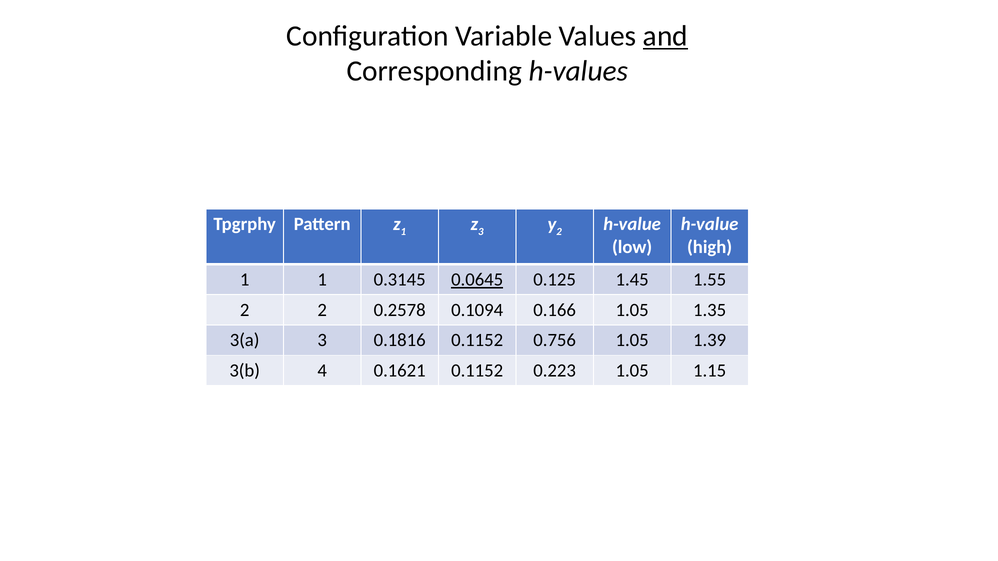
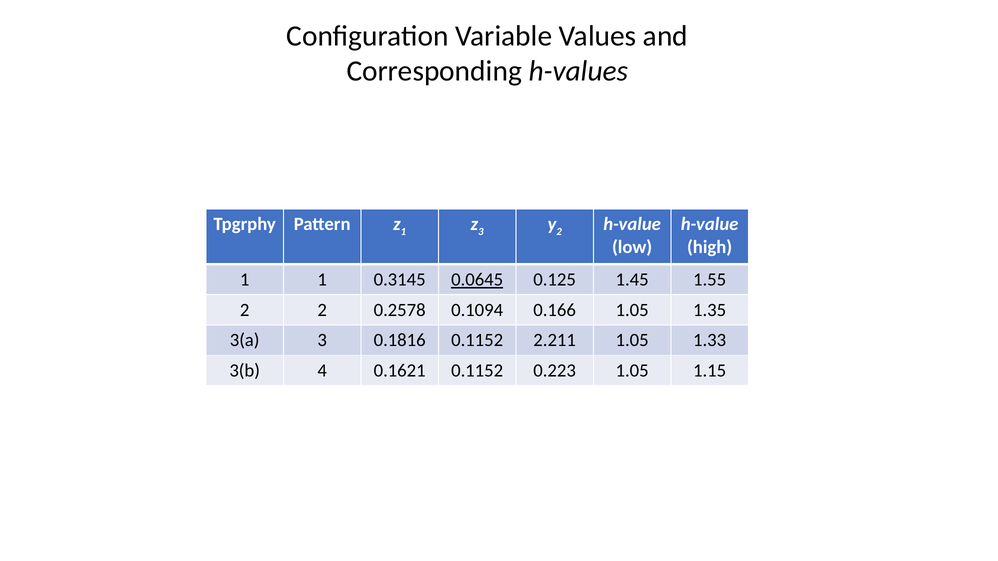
and underline: present -> none
0.756: 0.756 -> 2.211
1.39: 1.39 -> 1.33
